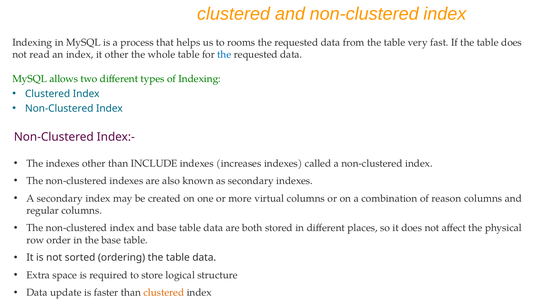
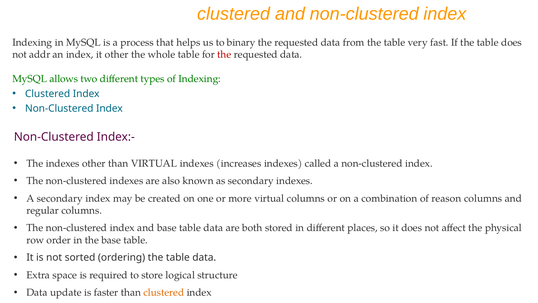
rooms: rooms -> binary
read: read -> addr
the at (224, 55) colour: blue -> red
than INCLUDE: INCLUDE -> VIRTUAL
